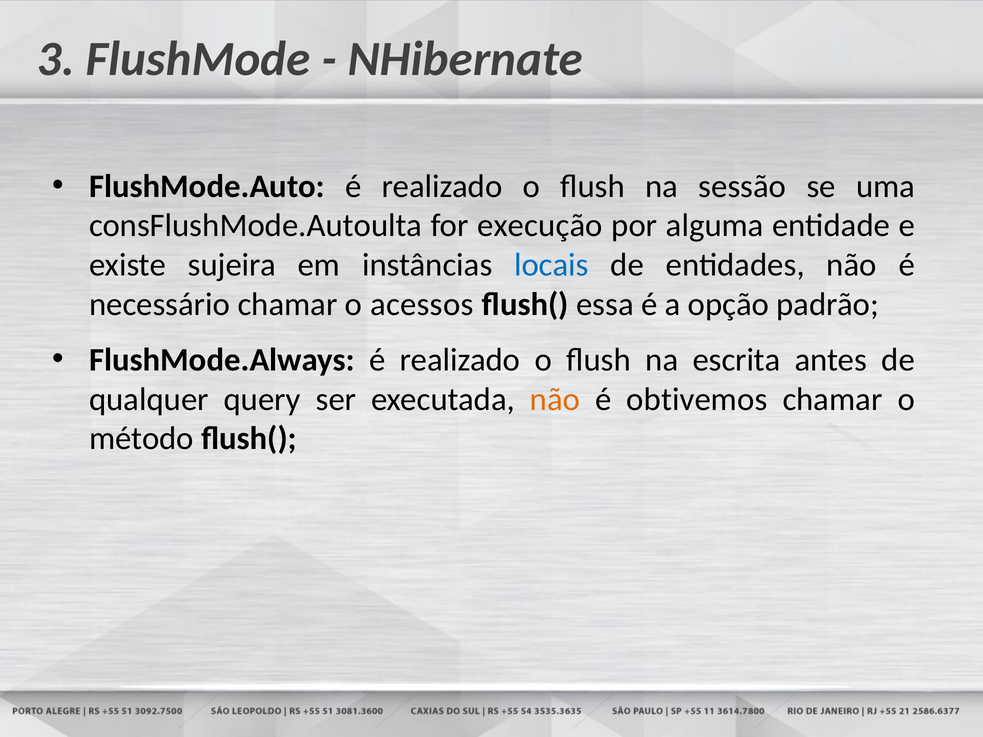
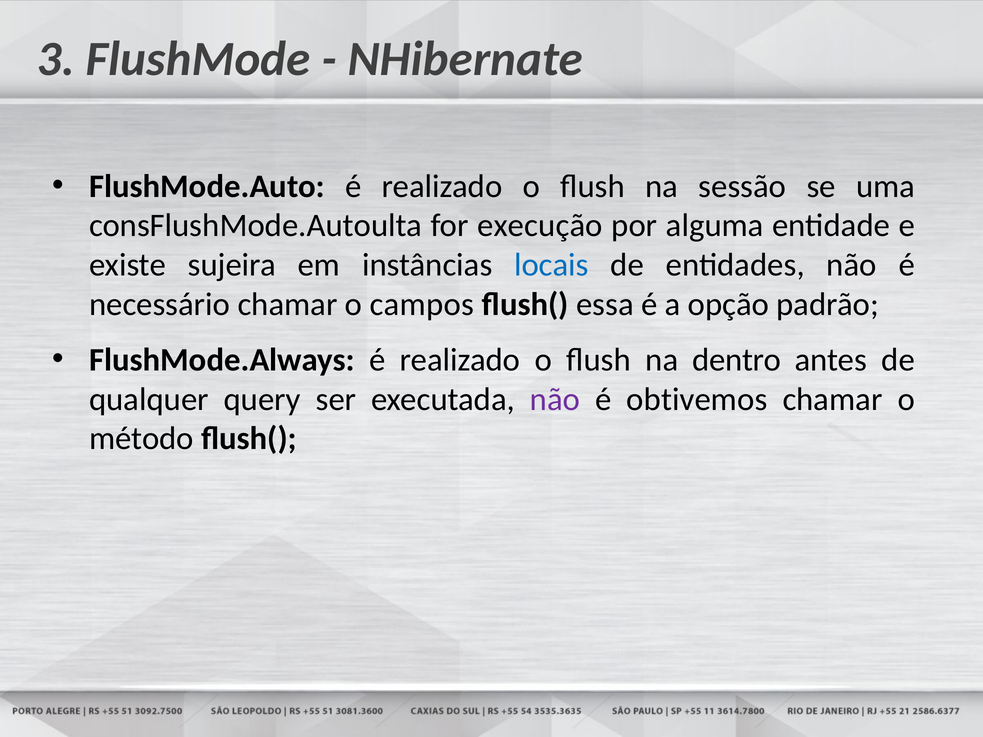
acessos: acessos -> campos
escrita: escrita -> dentro
não at (555, 399) colour: orange -> purple
